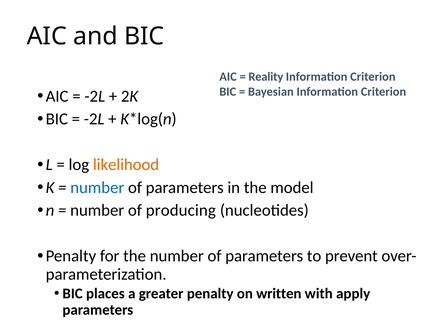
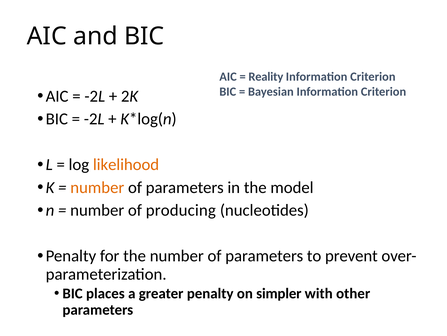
number at (97, 187) colour: blue -> orange
written: written -> simpler
apply: apply -> other
